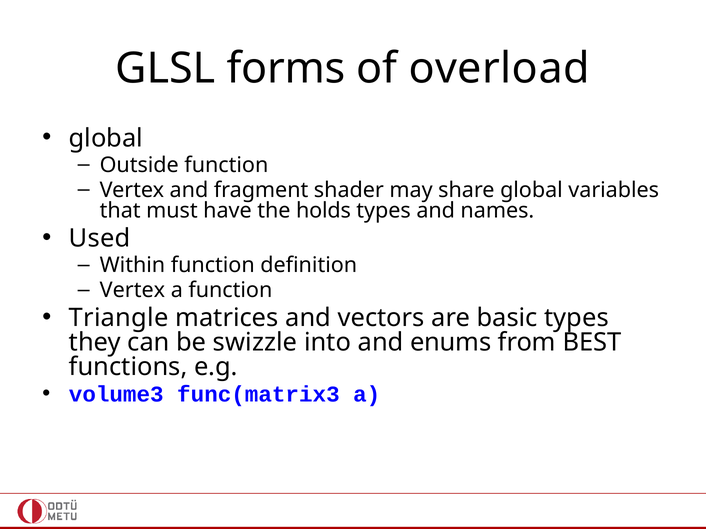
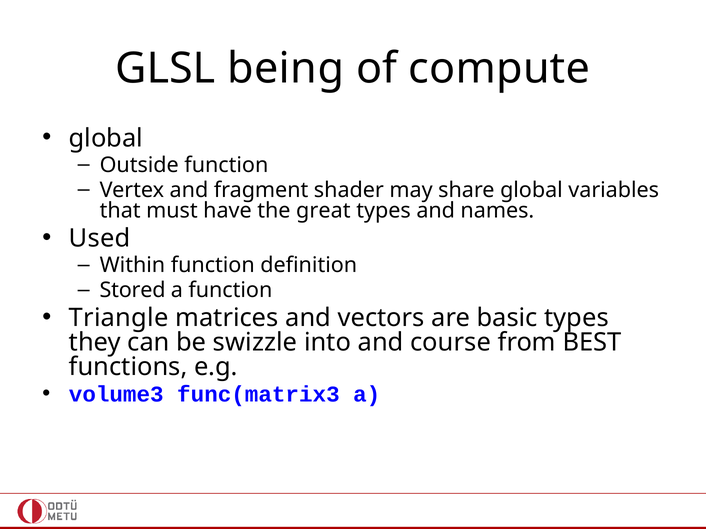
forms: forms -> being
overload: overload -> compute
holds: holds -> great
Vertex at (132, 291): Vertex -> Stored
enums: enums -> course
